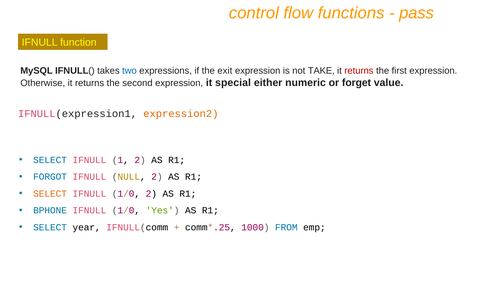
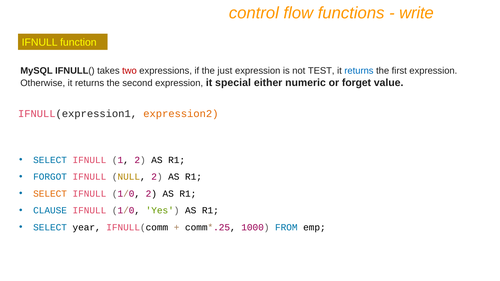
pass: pass -> write
two colour: blue -> red
exit: exit -> just
TAKE: TAKE -> TEST
returns at (359, 71) colour: red -> blue
BPHONE: BPHONE -> CLAUSE
